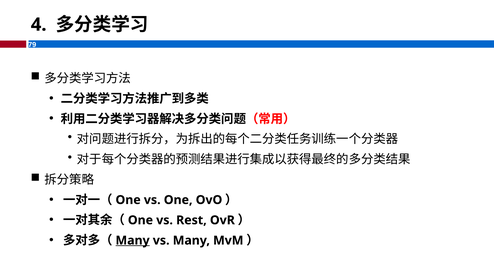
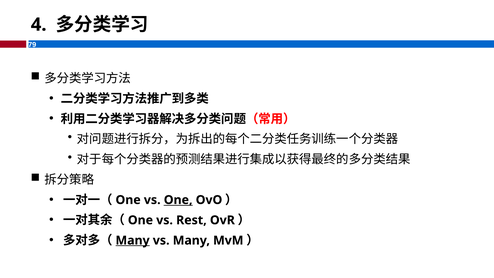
One at (178, 200) underline: none -> present
